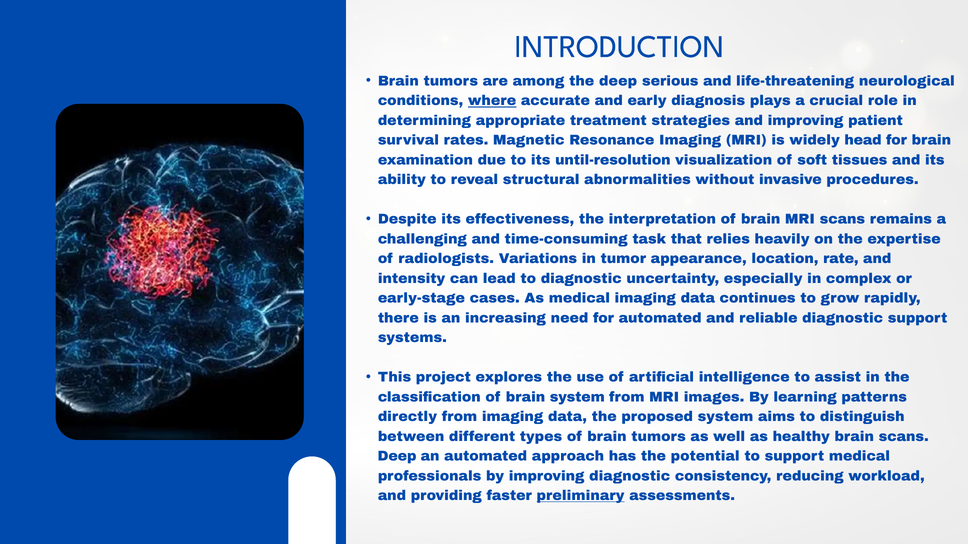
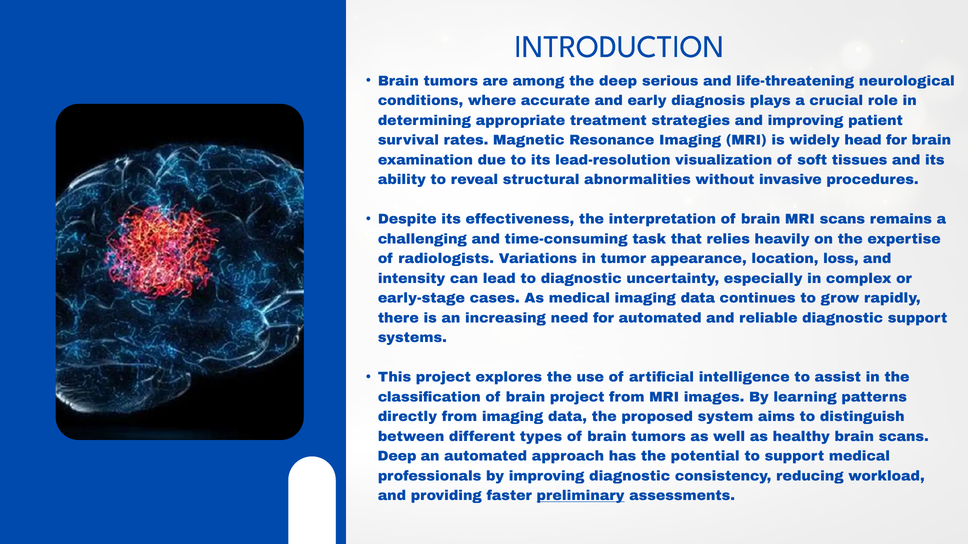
where underline: present -> none
until-resolution: until-resolution -> lead-resolution
rate: rate -> loss
brain system: system -> project
